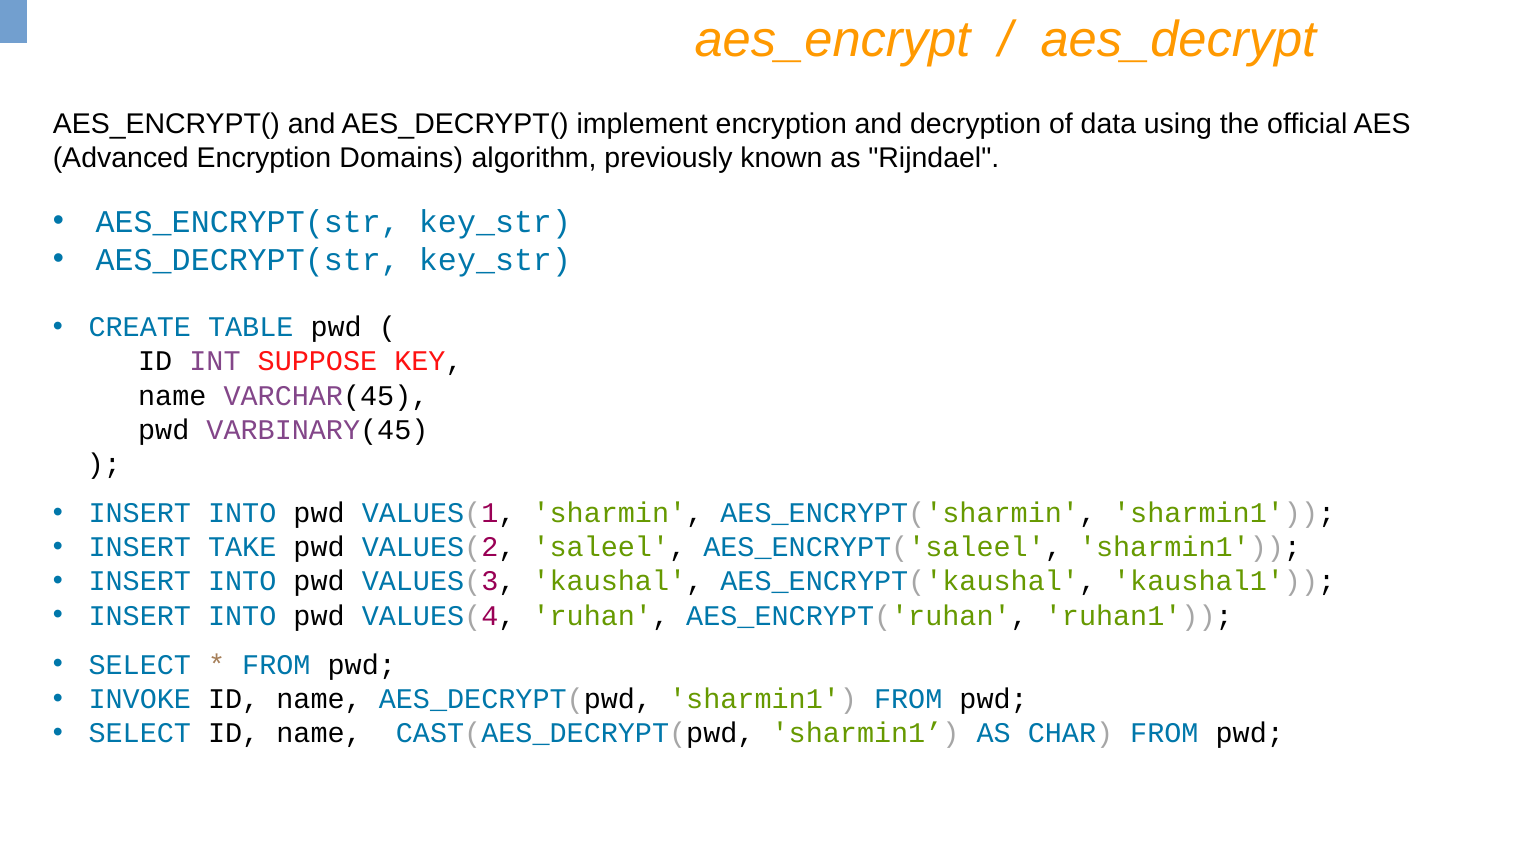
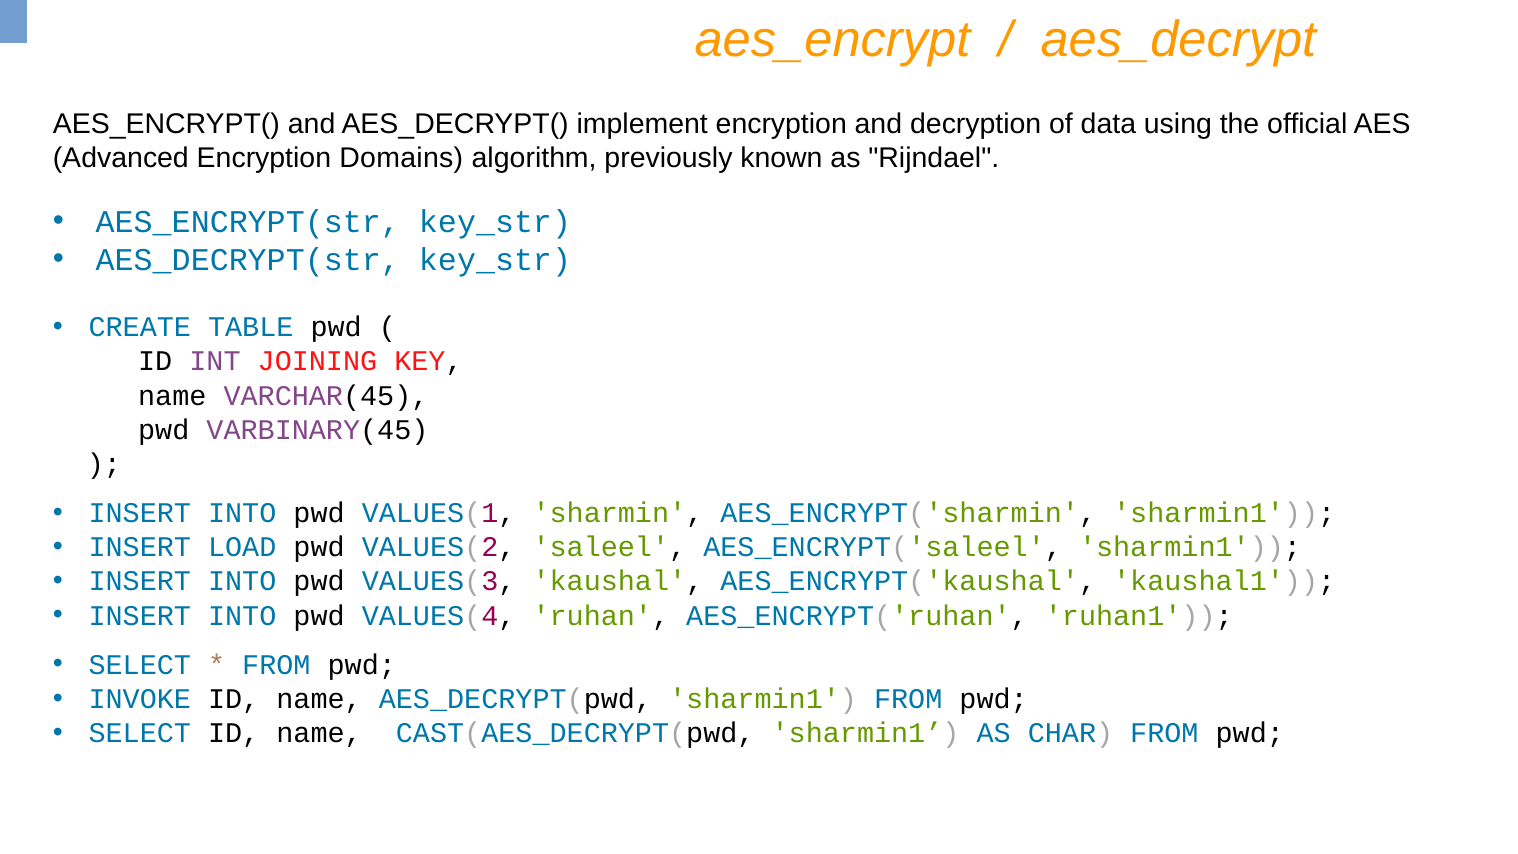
SUPPOSE: SUPPOSE -> JOINING
TAKE: TAKE -> LOAD
